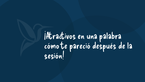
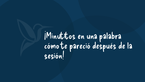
¡Atractivos: ¡Atractivos -> ¡Minutitos
